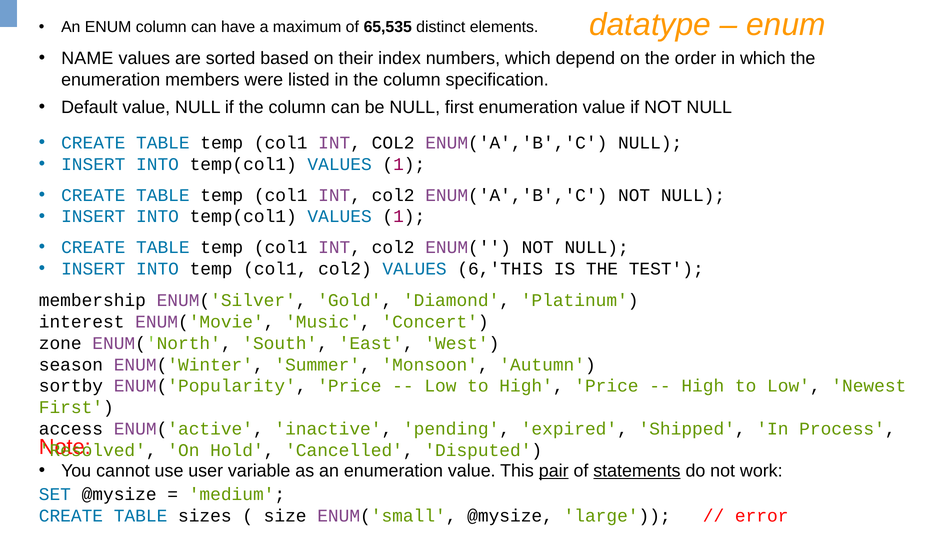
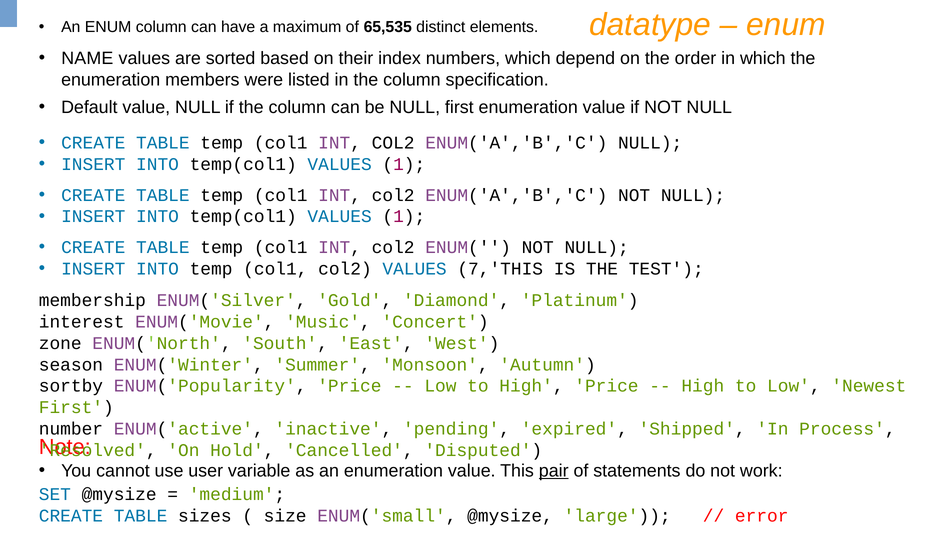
6,'THIS: 6,'THIS -> 7,'THIS
access: access -> number
statements underline: present -> none
